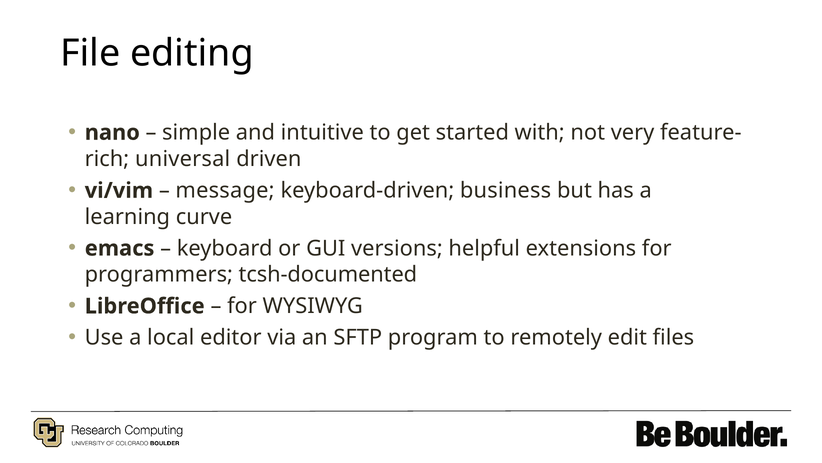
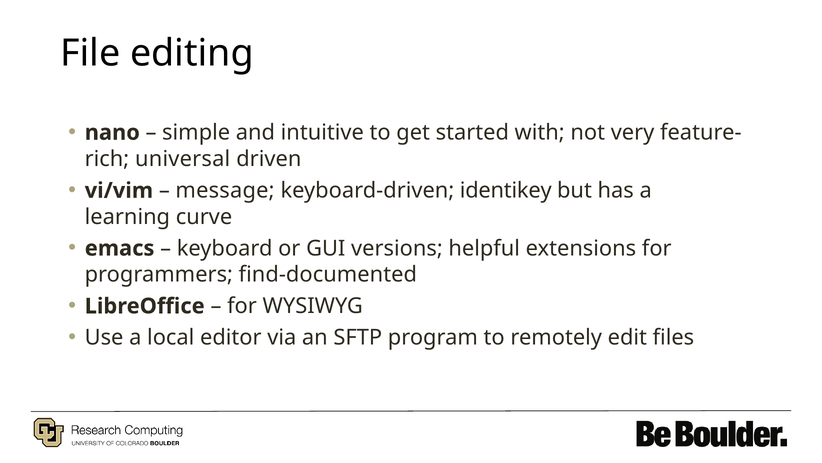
business: business -> identikey
tcsh-documented: tcsh-documented -> find-documented
